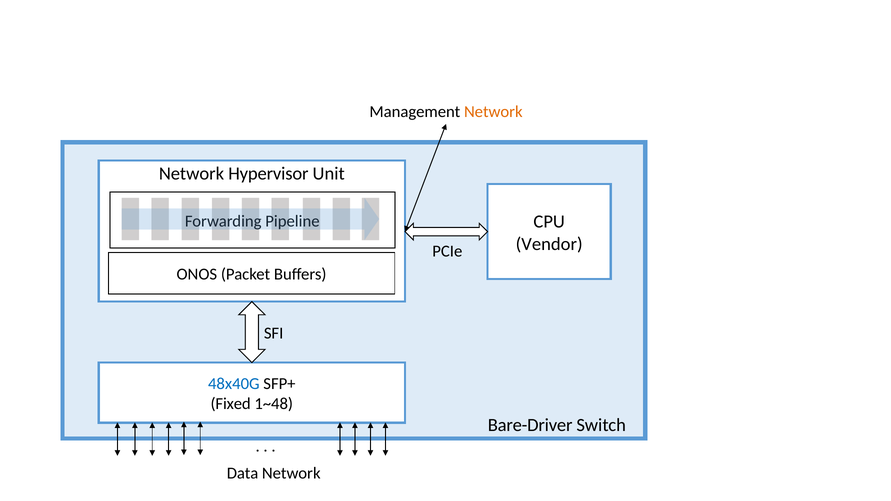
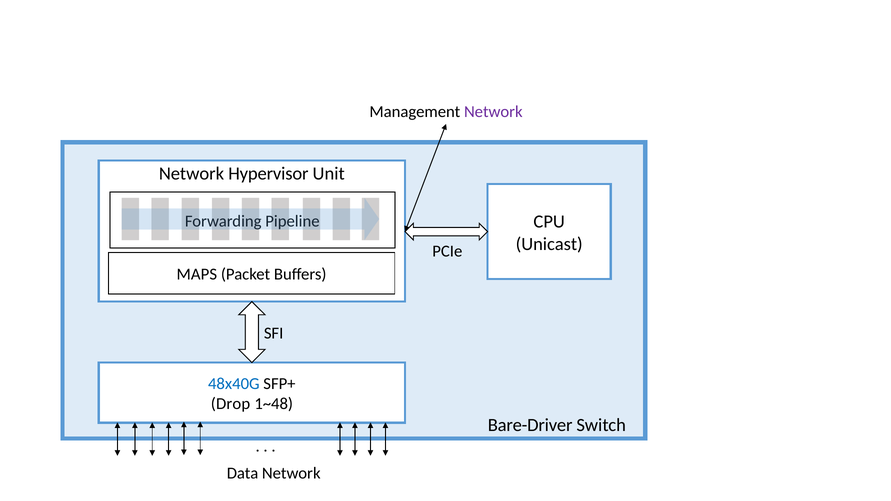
Network at (493, 112) colour: orange -> purple
Vendor: Vendor -> Unicast
ONOS: ONOS -> MAPS
Fixed: Fixed -> Drop
